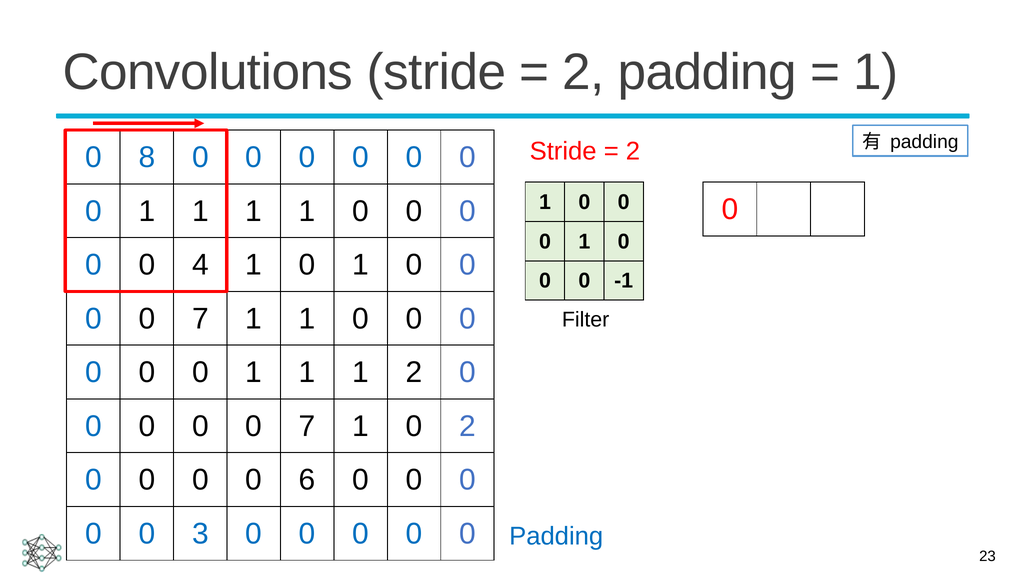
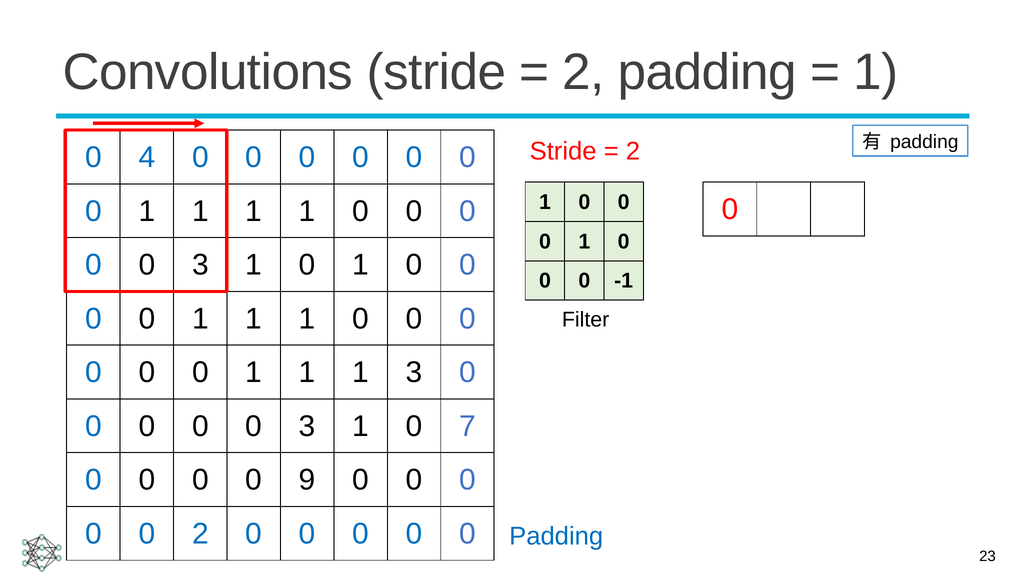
8: 8 -> 4
4 at (200, 265): 4 -> 3
7 at (200, 319): 7 -> 1
1 2: 2 -> 3
7 at (307, 426): 7 -> 3
0 2: 2 -> 7
6: 6 -> 9
0 3: 3 -> 2
